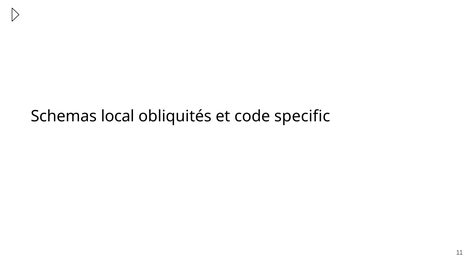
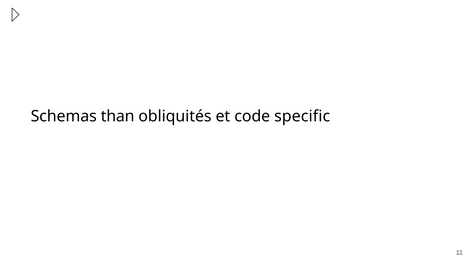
local: local -> than
